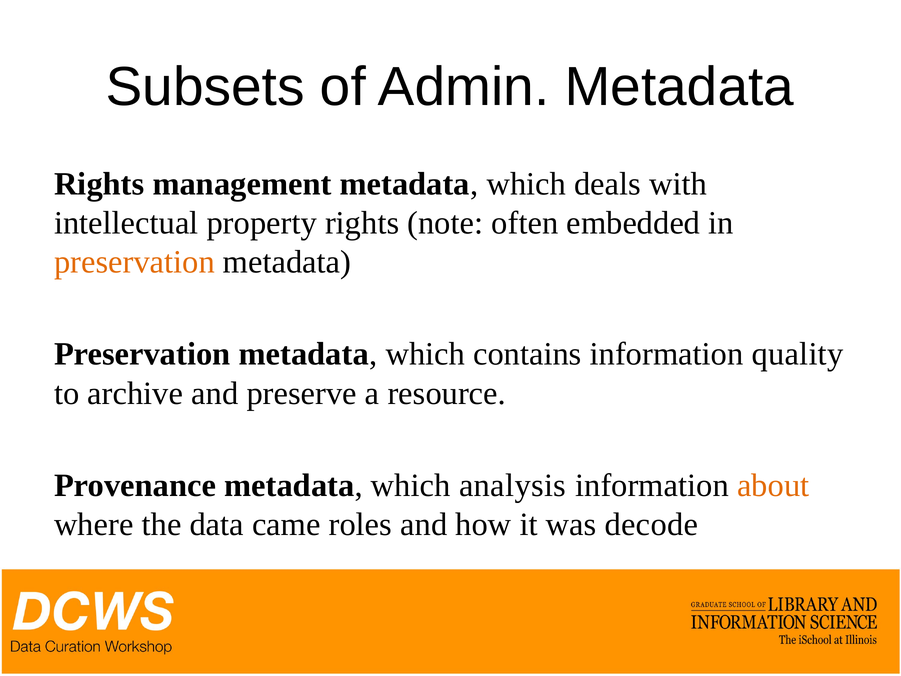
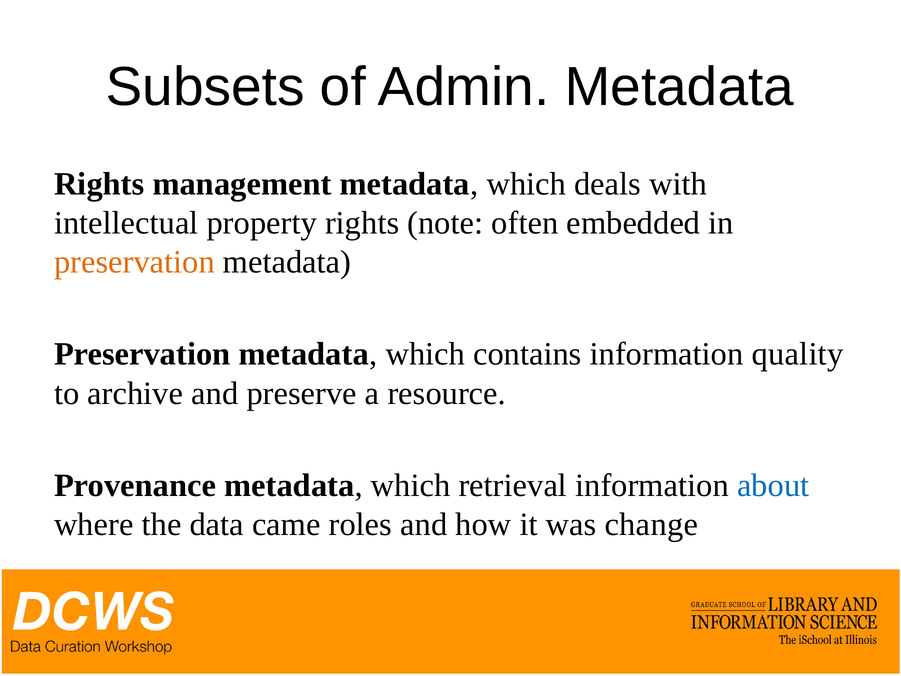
analysis: analysis -> retrieval
about colour: orange -> blue
decode: decode -> change
